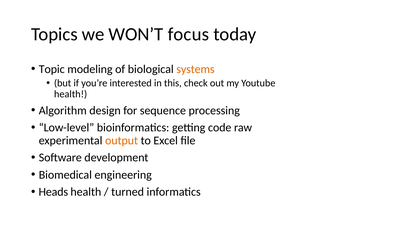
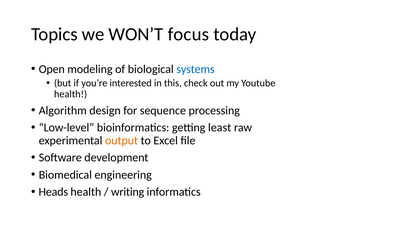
Topic: Topic -> Open
systems colour: orange -> blue
code: code -> least
turned: turned -> writing
